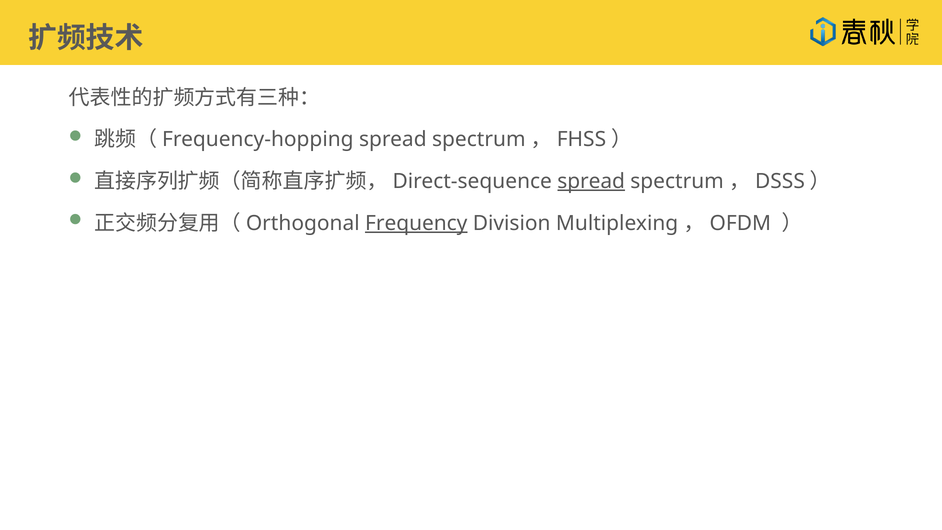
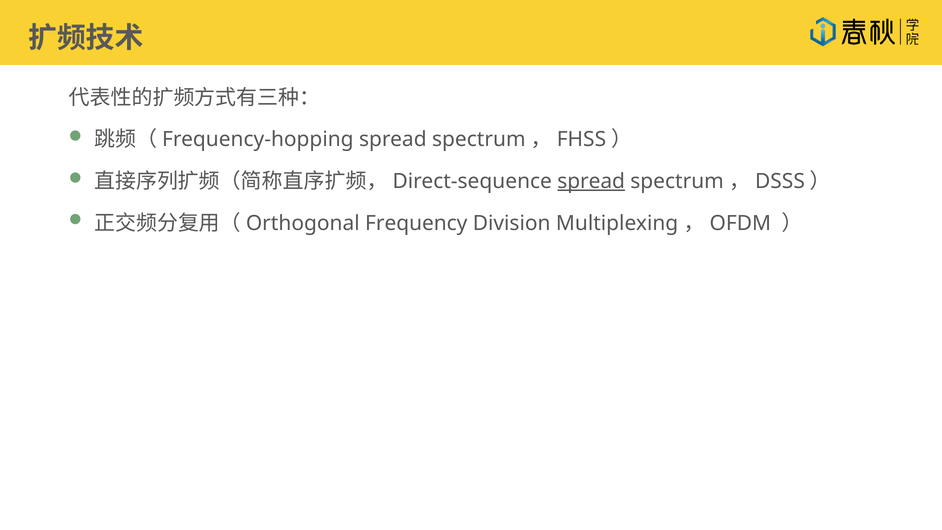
Frequency underline: present -> none
